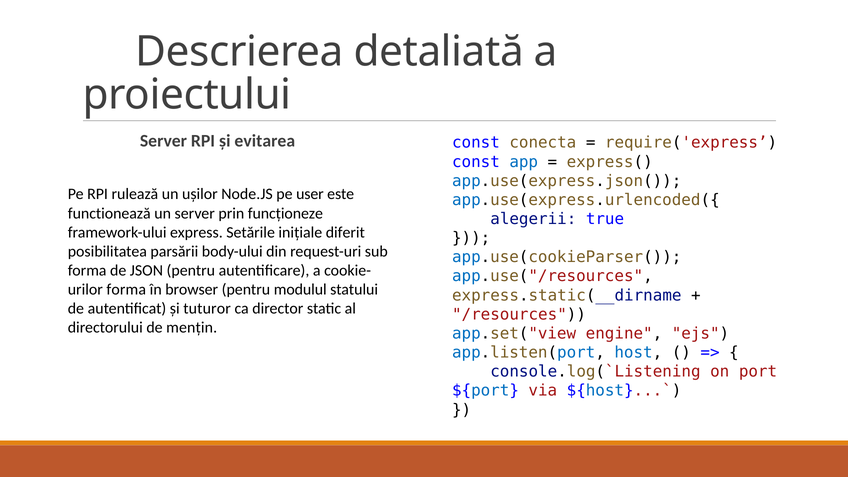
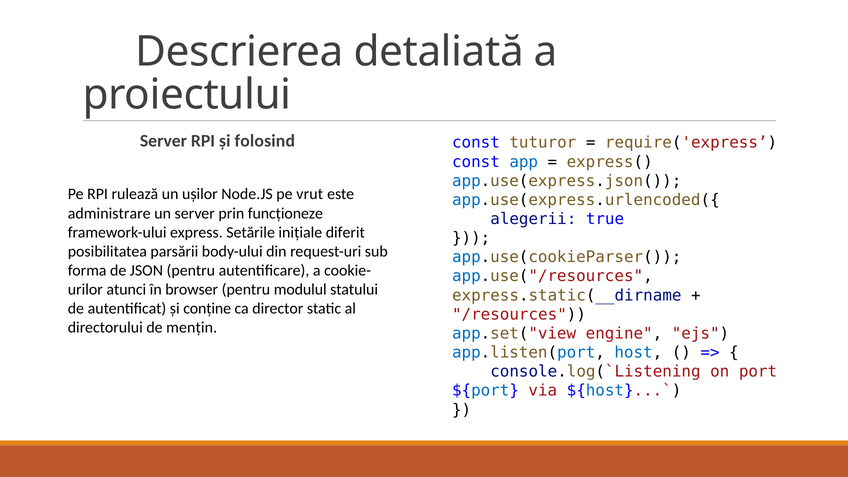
evitarea: evitarea -> folosind
conecta: conecta -> tuturor
user: user -> vrut
functionează: functionează -> administrare
forma at (126, 290): forma -> atunci
tuturor: tuturor -> conține
